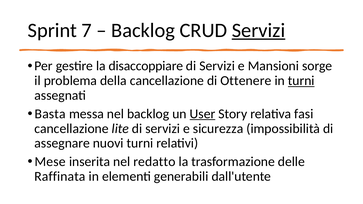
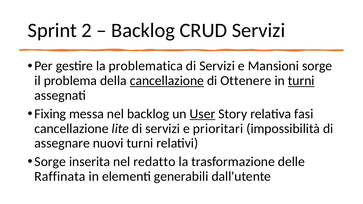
7: 7 -> 2
Servizi at (258, 30) underline: present -> none
disaccoppiare: disaccoppiare -> problematica
cancellazione at (167, 81) underline: none -> present
Basta: Basta -> Fixing
sicurezza: sicurezza -> prioritari
Mese at (50, 162): Mese -> Sorge
